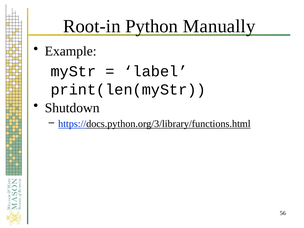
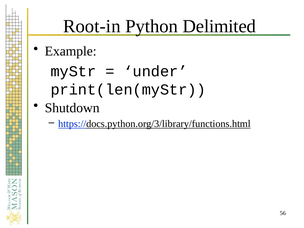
Manually: Manually -> Delimited
label: label -> under
